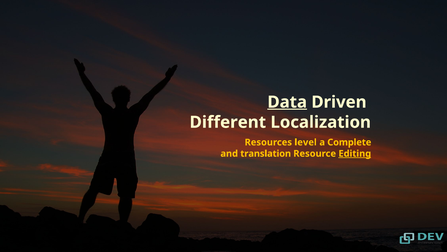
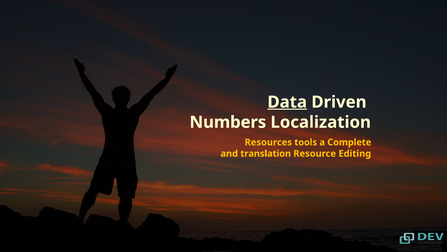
Different: Different -> Numbers
level: level -> tools
Editing underline: present -> none
